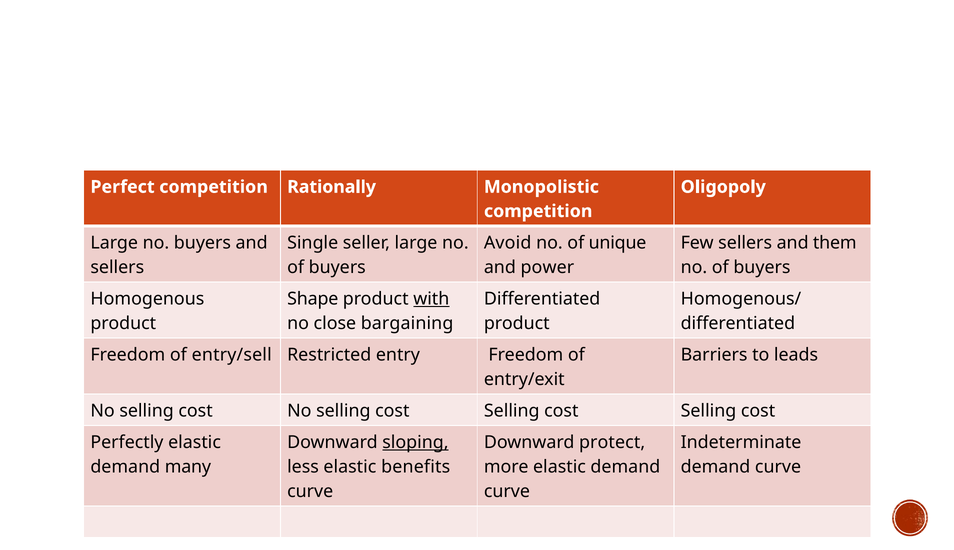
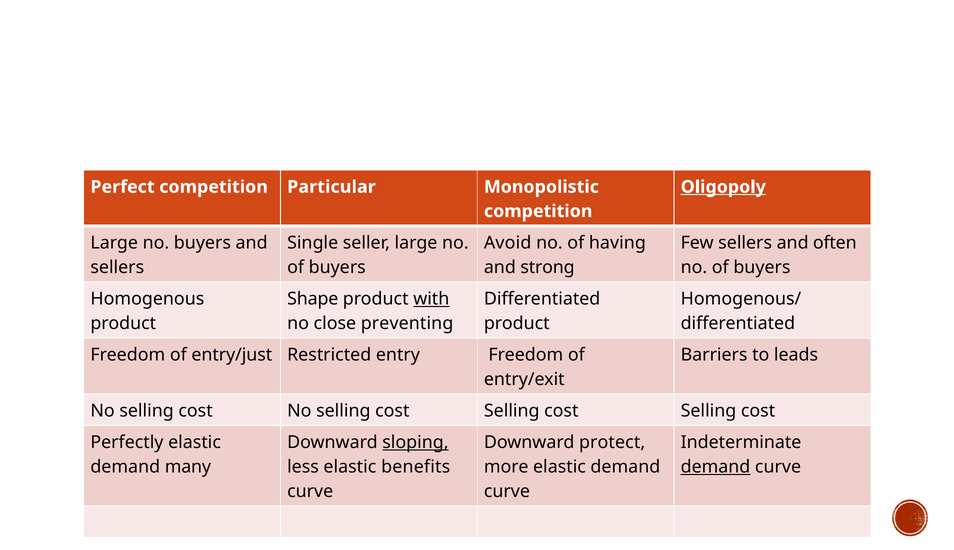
Rationally: Rationally -> Particular
Oligopoly underline: none -> present
unique: unique -> having
them: them -> often
power: power -> strong
bargaining: bargaining -> preventing
entry/sell: entry/sell -> entry/just
demand at (716, 467) underline: none -> present
